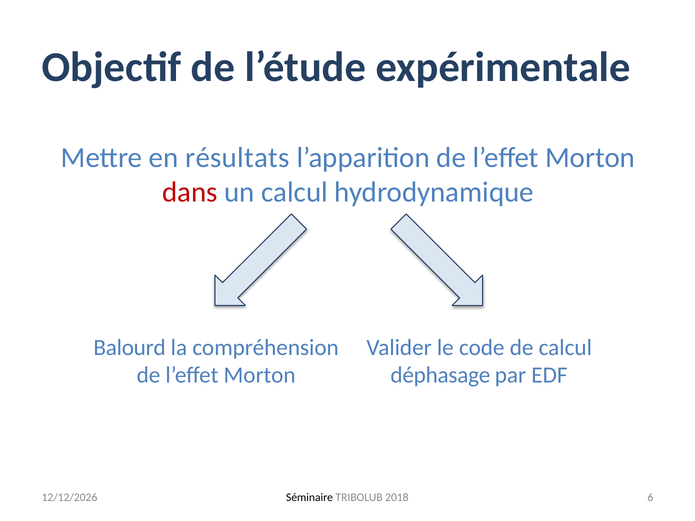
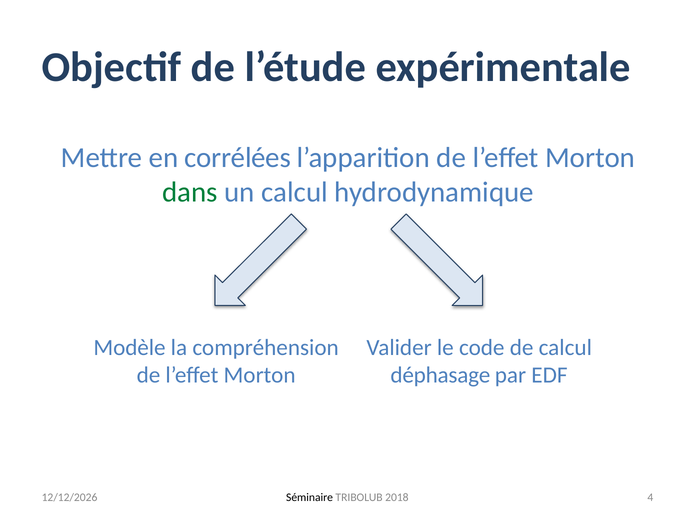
résultats: résultats -> corrélées
dans colour: red -> green
Balourd: Balourd -> Modèle
6: 6 -> 4
